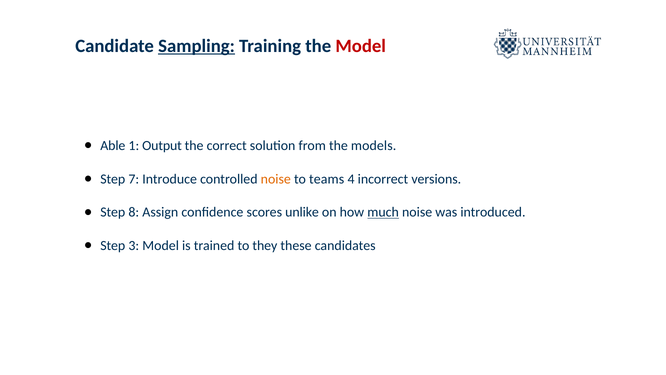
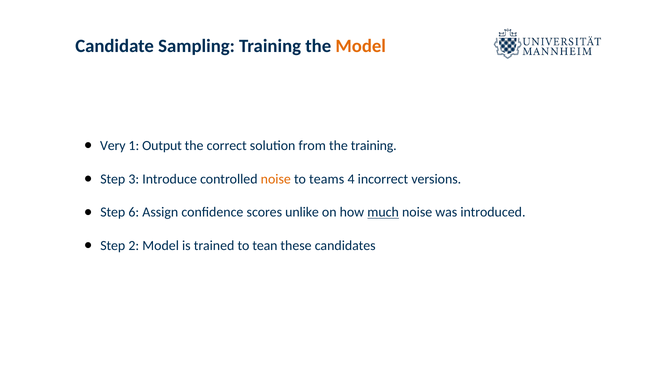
Sampling underline: present -> none
Model at (361, 46) colour: red -> orange
Able: Able -> Very
the models: models -> training
7: 7 -> 3
8: 8 -> 6
3: 3 -> 2
they: they -> tean
